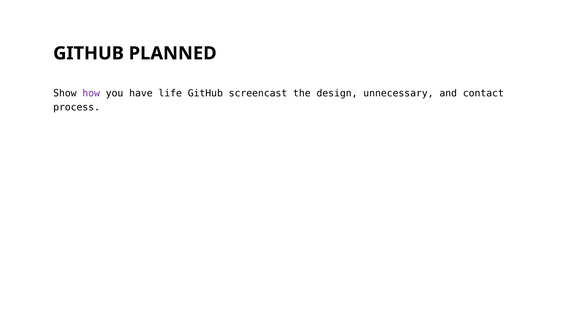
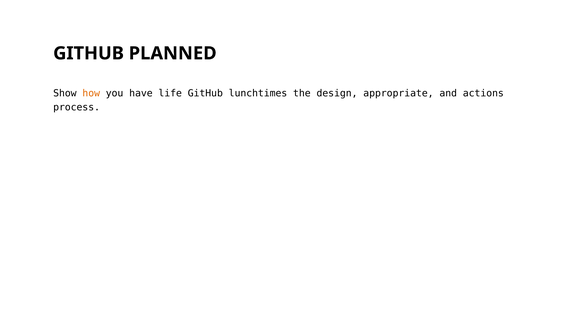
how colour: purple -> orange
screencast: screencast -> lunchtimes
unnecessary: unnecessary -> appropriate
contact: contact -> actions
